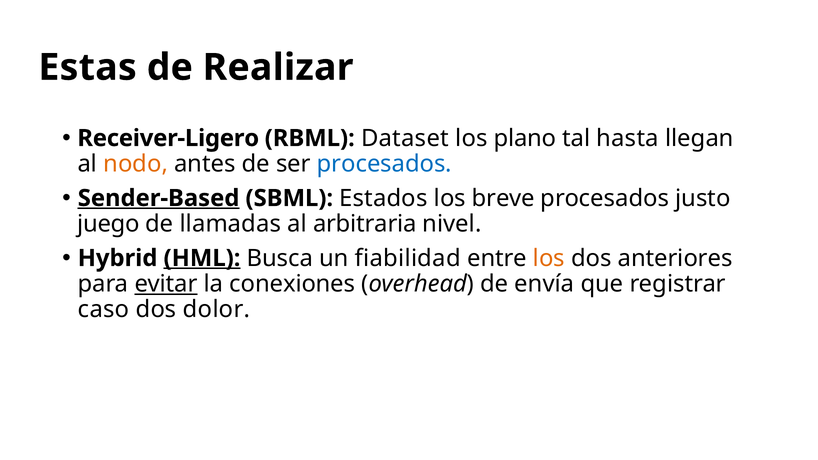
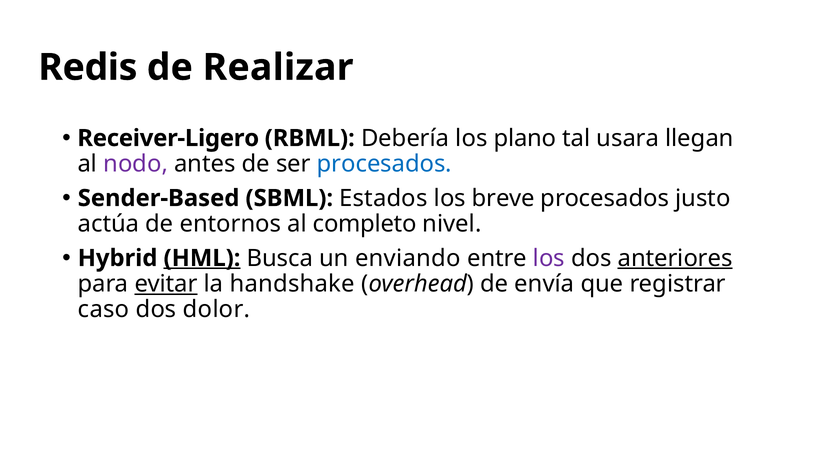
Estas: Estas -> Redis
Dataset: Dataset -> Debería
hasta: hasta -> usara
nodo colour: orange -> purple
Sender-Based underline: present -> none
juego: juego -> actúa
llamadas: llamadas -> entornos
arbitraria: arbitraria -> completo
fiabilidad: fiabilidad -> enviando
los at (549, 258) colour: orange -> purple
anteriores underline: none -> present
conexiones: conexiones -> handshake
